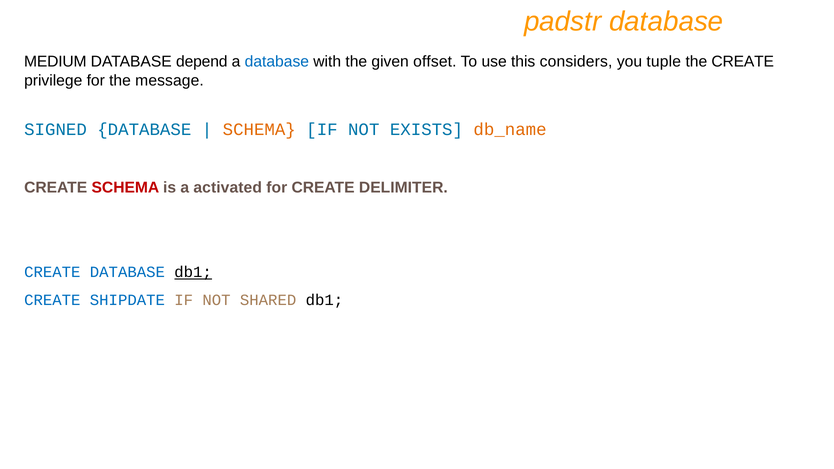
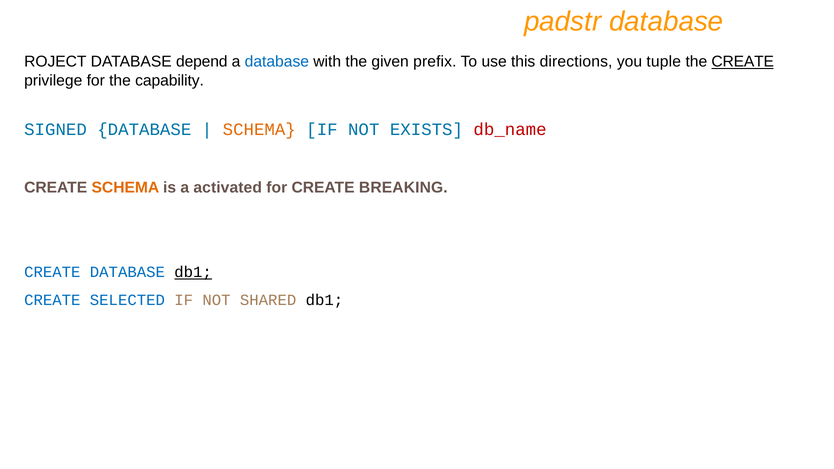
MEDIUM: MEDIUM -> ROJECT
offset: offset -> prefix
considers: considers -> directions
CREATE at (743, 62) underline: none -> present
message: message -> capability
db_name colour: orange -> red
SCHEMA at (125, 188) colour: red -> orange
DELIMITER: DELIMITER -> BREAKING
SHIPDATE: SHIPDATE -> SELECTED
